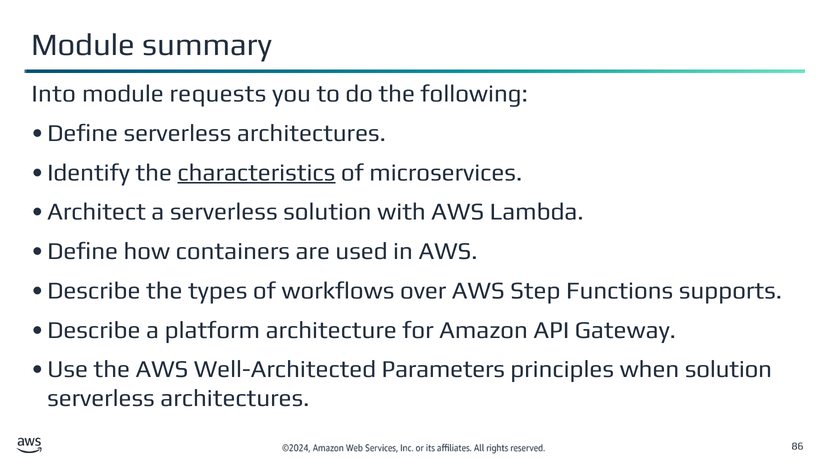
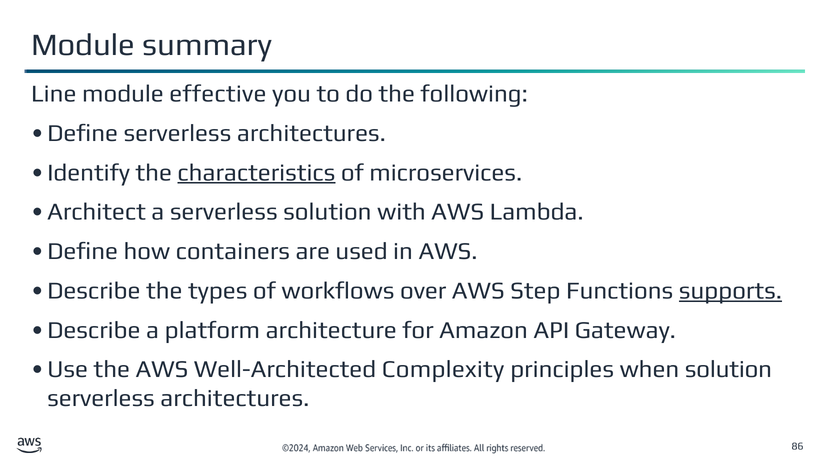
Into: Into -> Line
requests: requests -> effective
supports underline: none -> present
Parameters: Parameters -> Complexity
